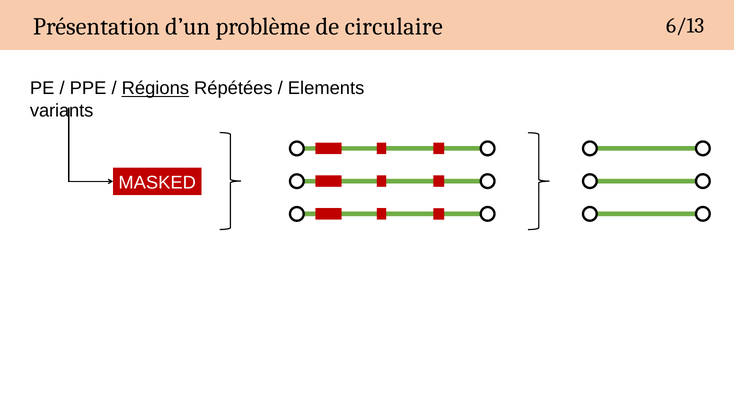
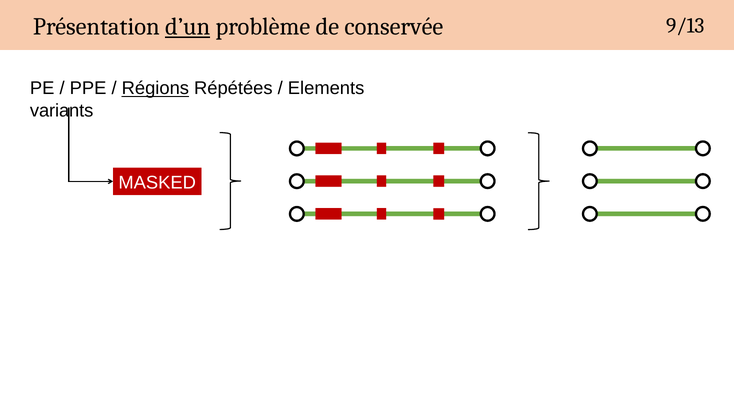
d’un underline: none -> present
circulaire: circulaire -> conservée
6/13: 6/13 -> 9/13
